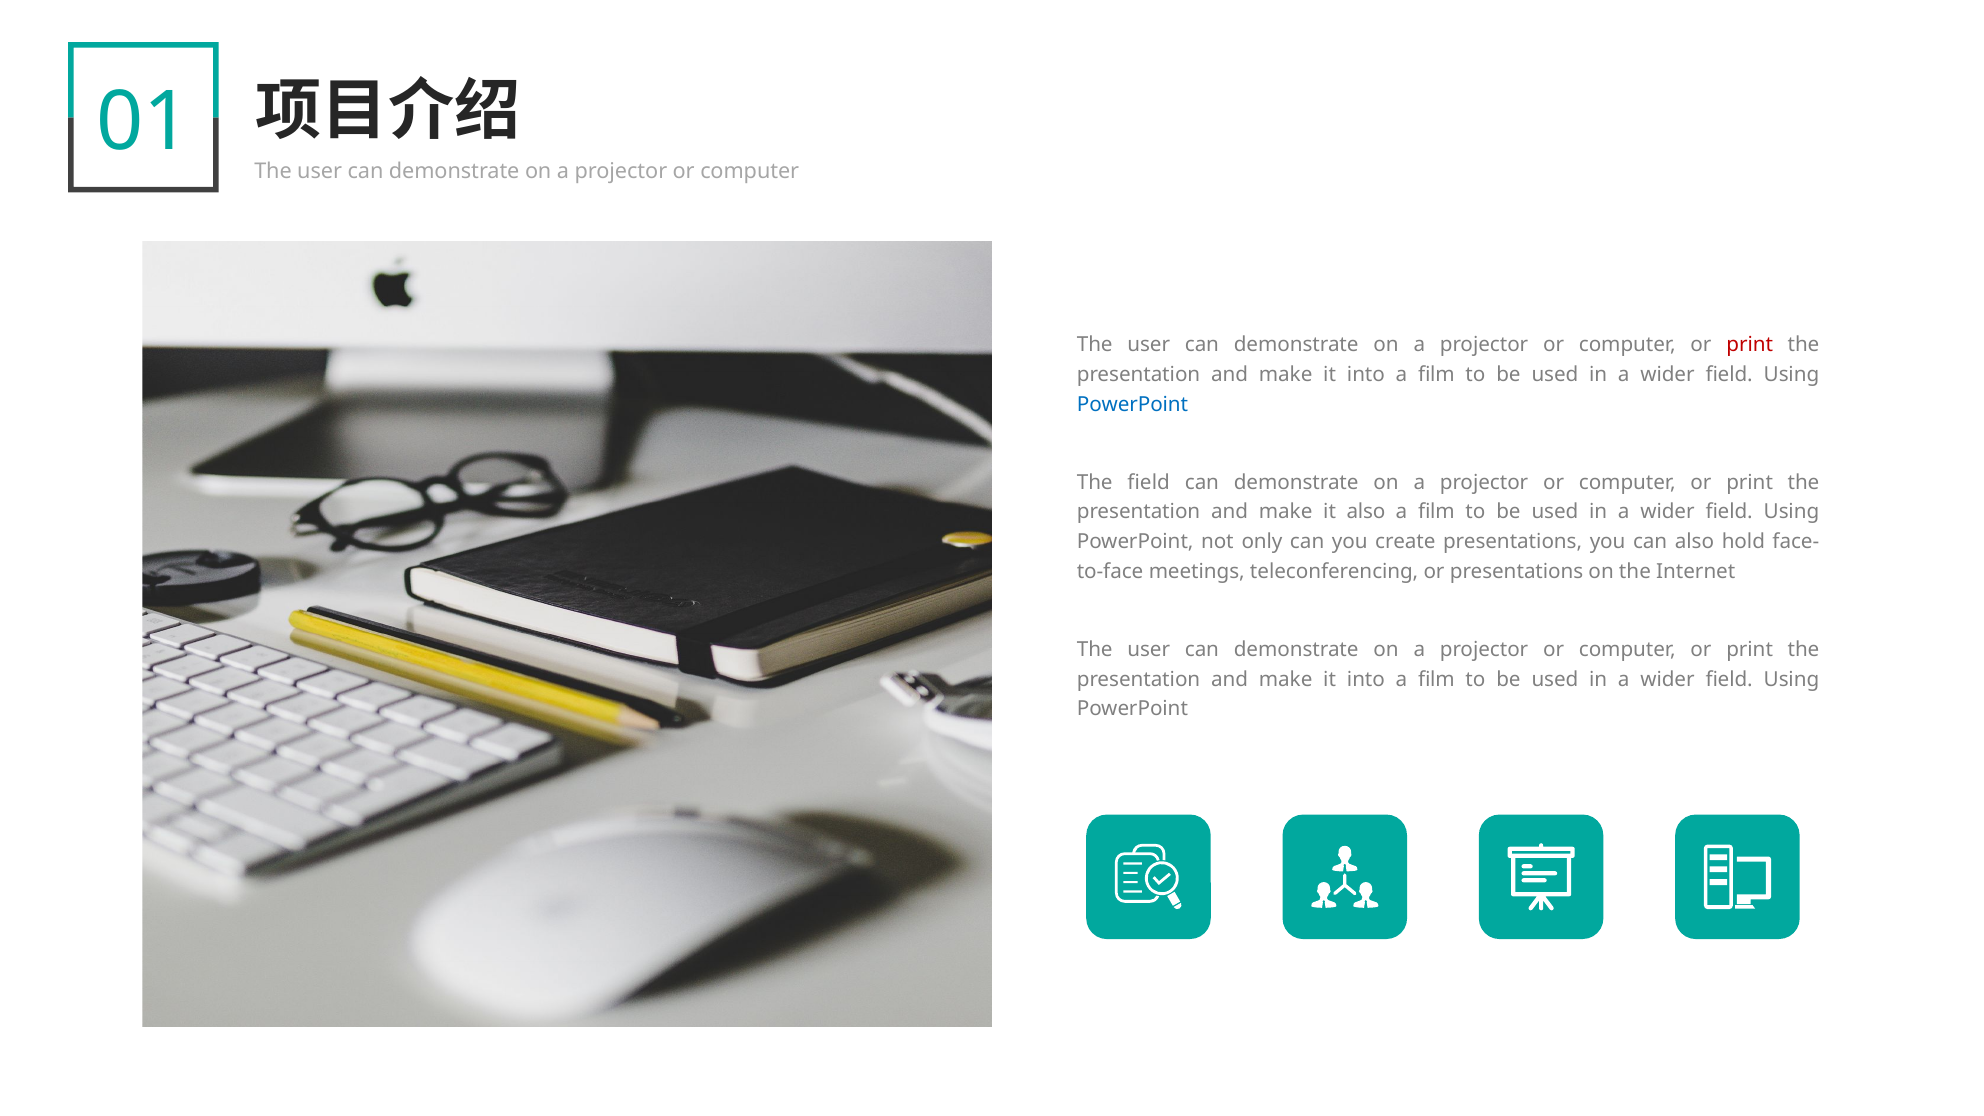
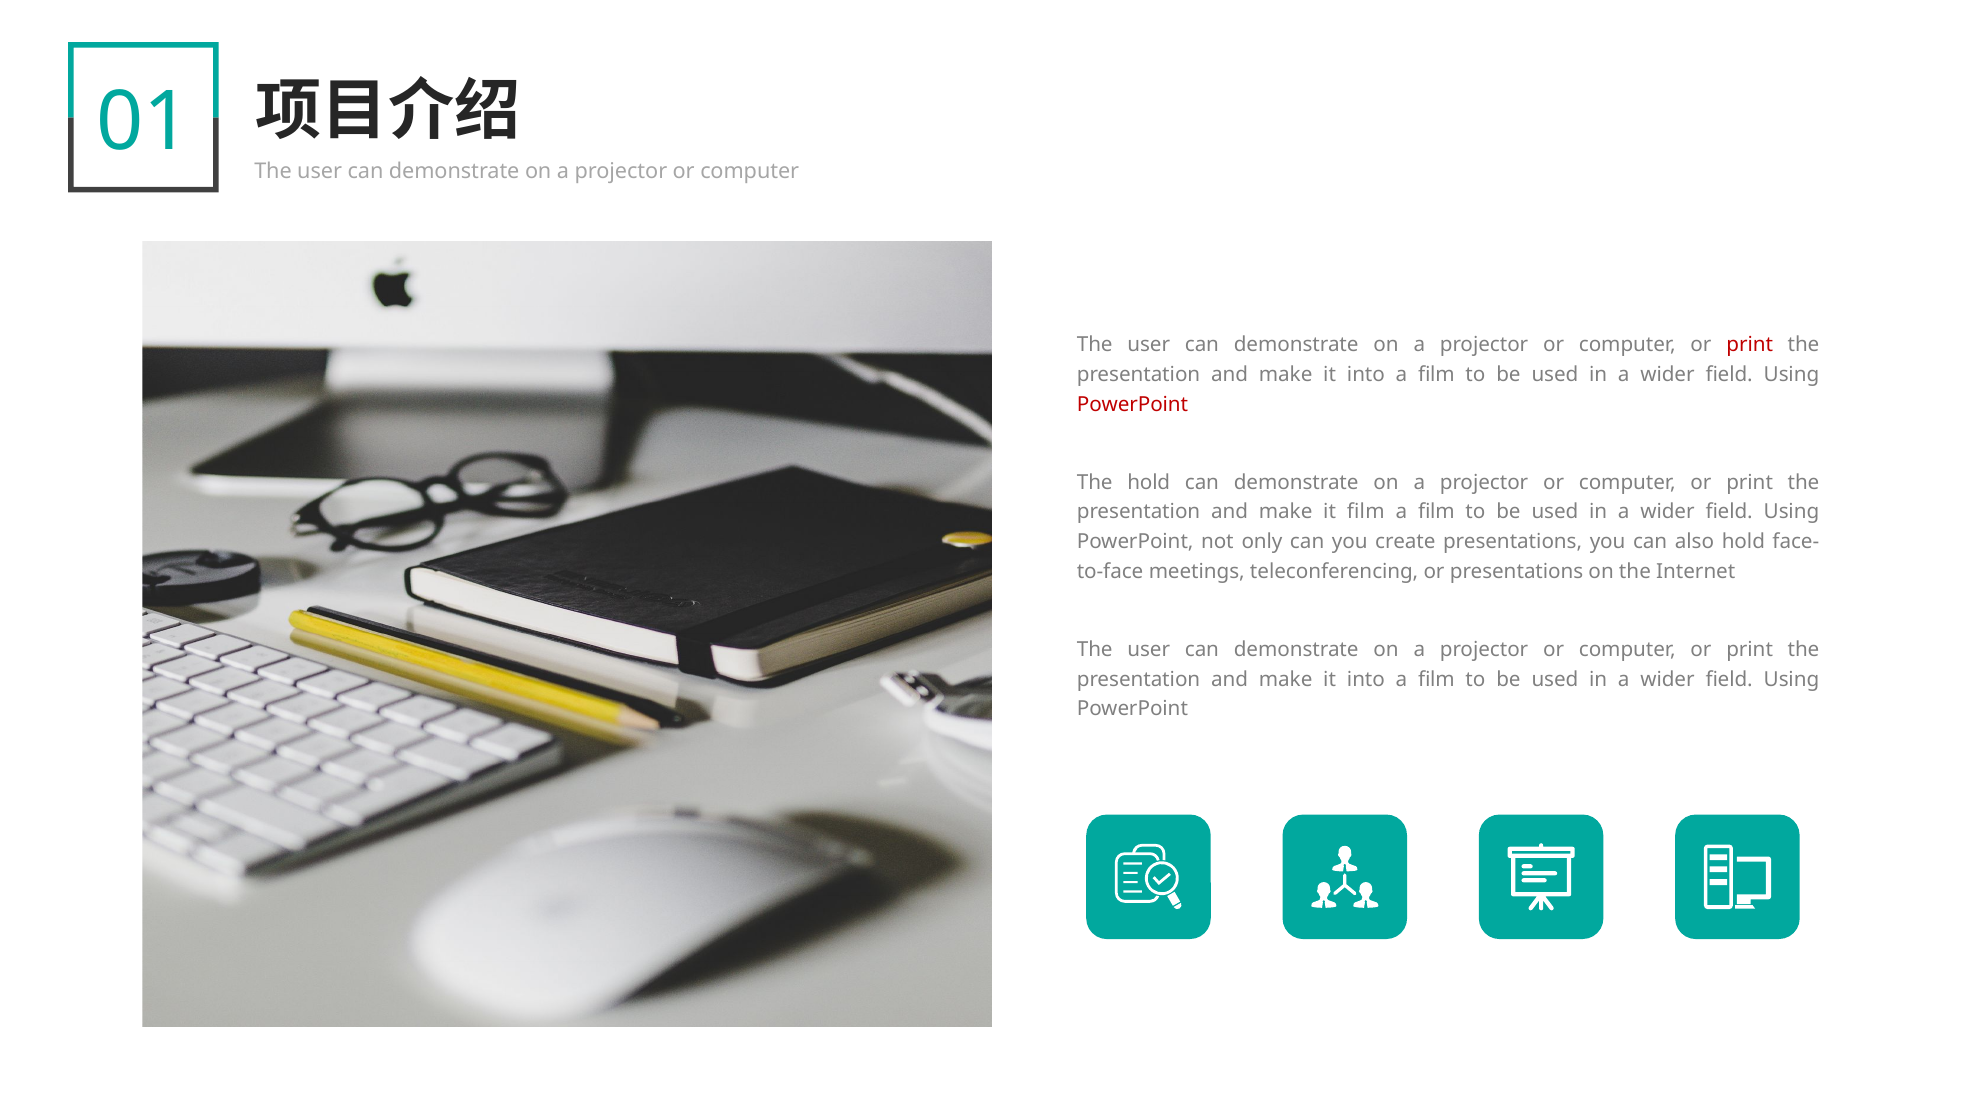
PowerPoint at (1132, 405) colour: blue -> red
The field: field -> hold
it also: also -> film
